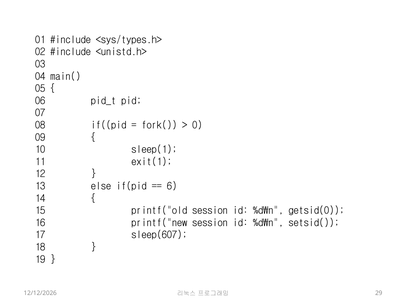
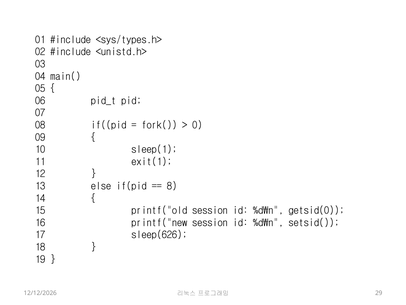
6: 6 -> 8
sleep(607: sleep(607 -> sleep(626
